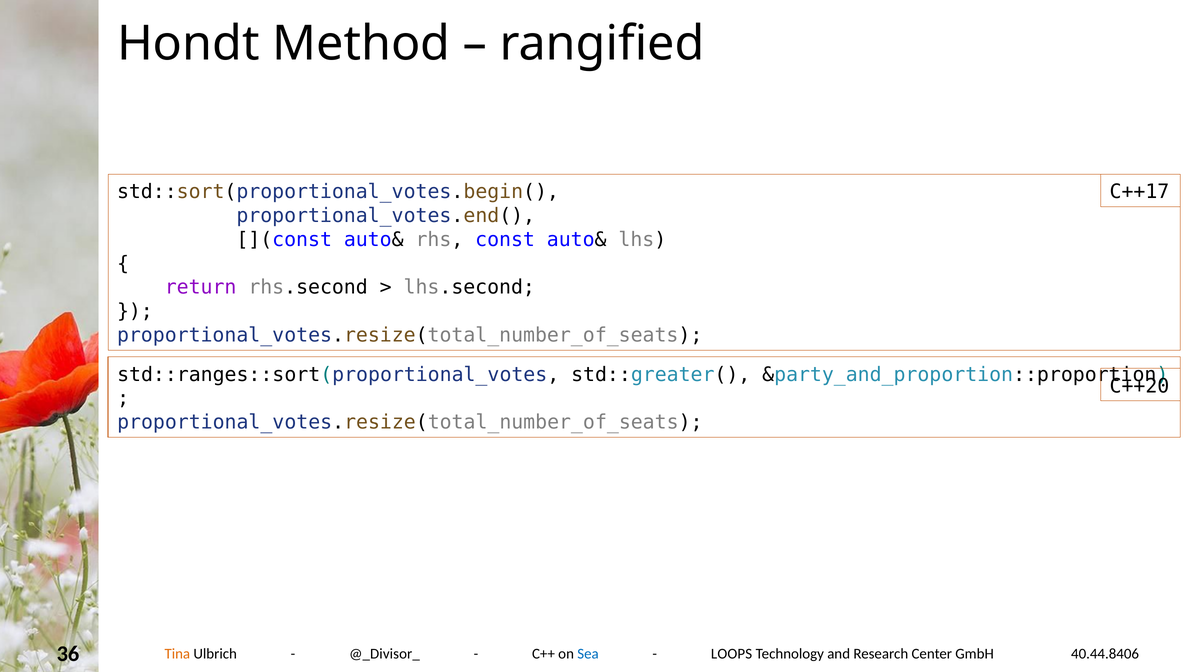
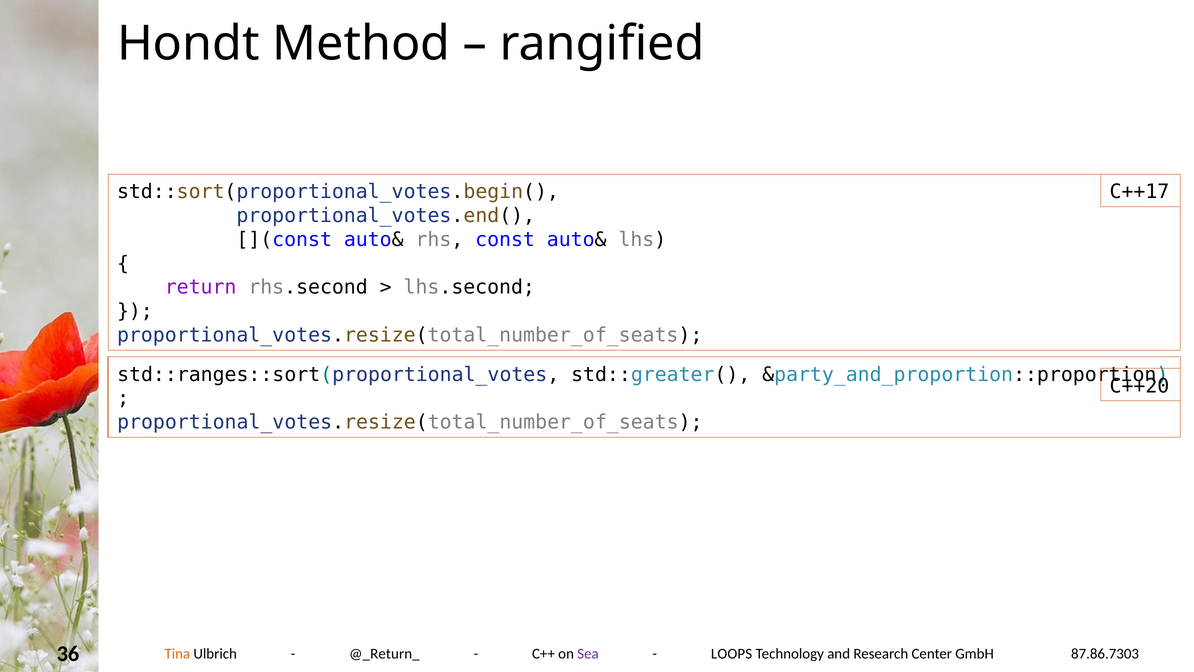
40.44.8406: 40.44.8406 -> 87.86.7303
@_Divisor_: @_Divisor_ -> @_Return_
Sea colour: blue -> purple
